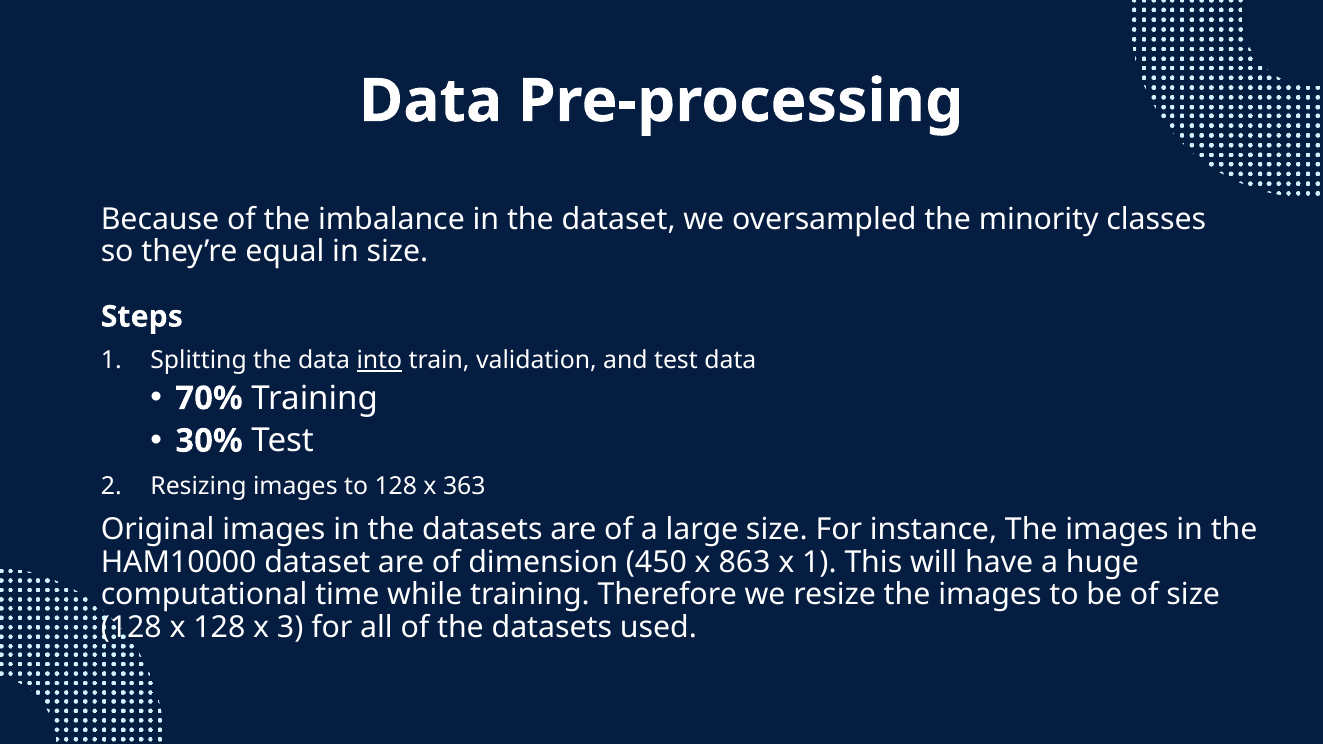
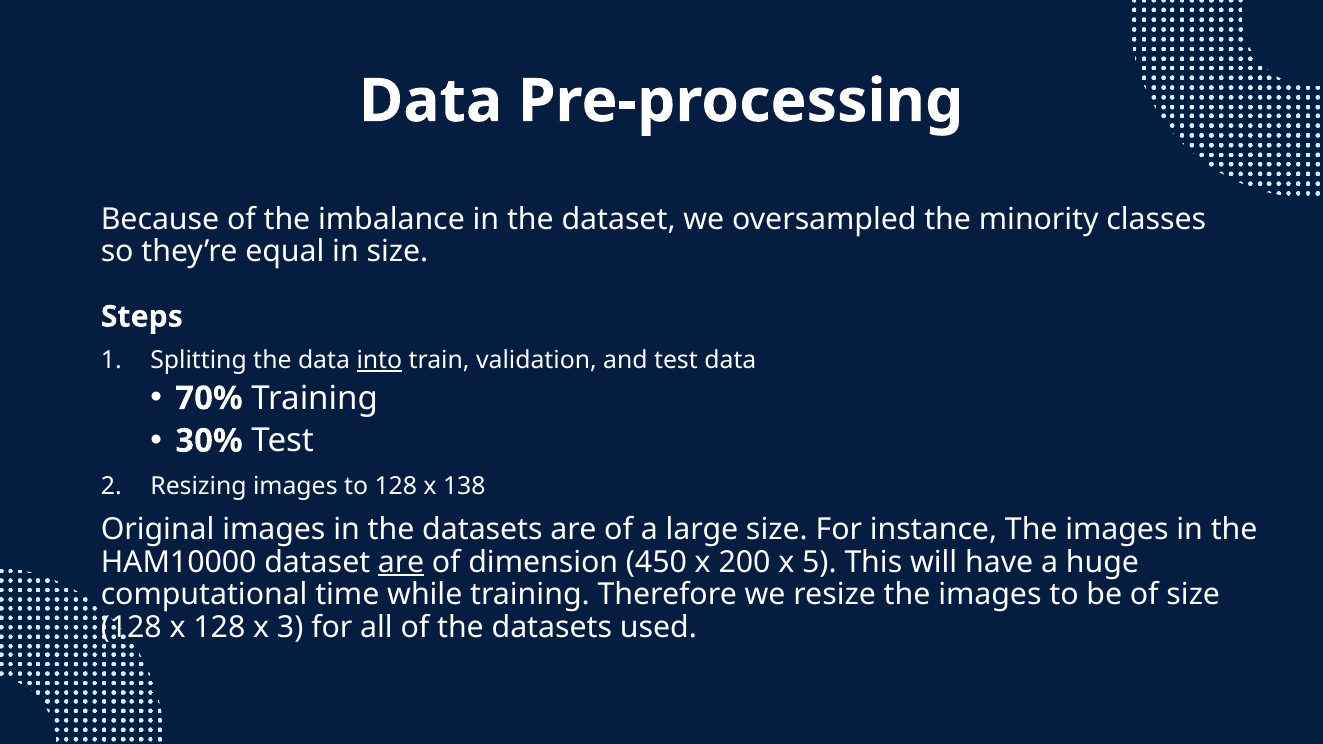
363: 363 -> 138
are at (401, 562) underline: none -> present
863: 863 -> 200
x 1: 1 -> 5
